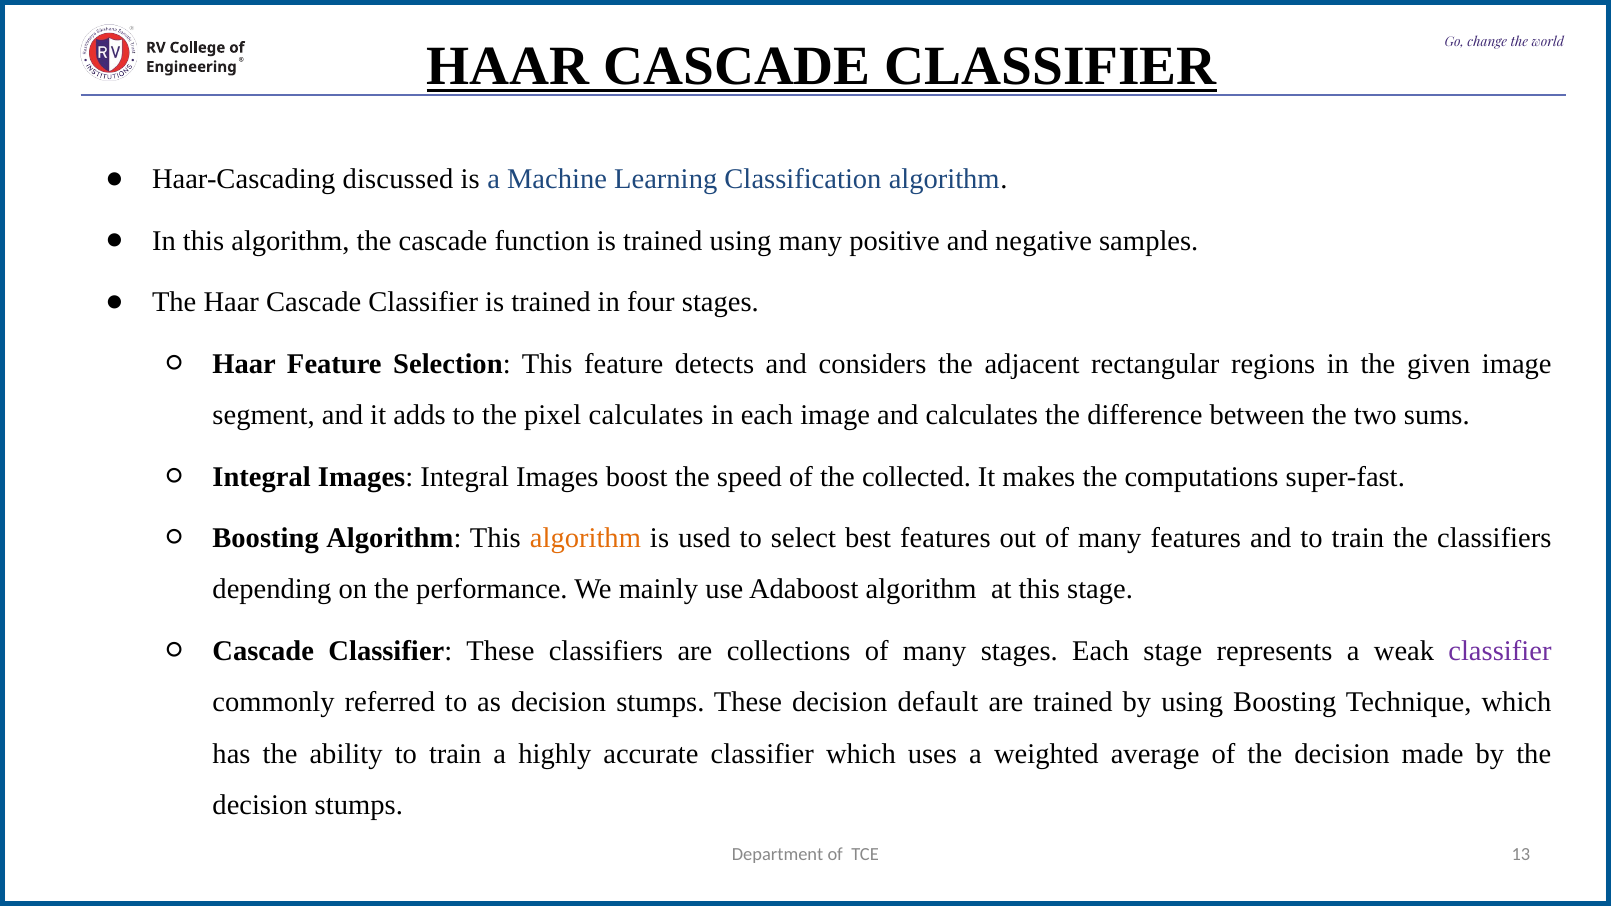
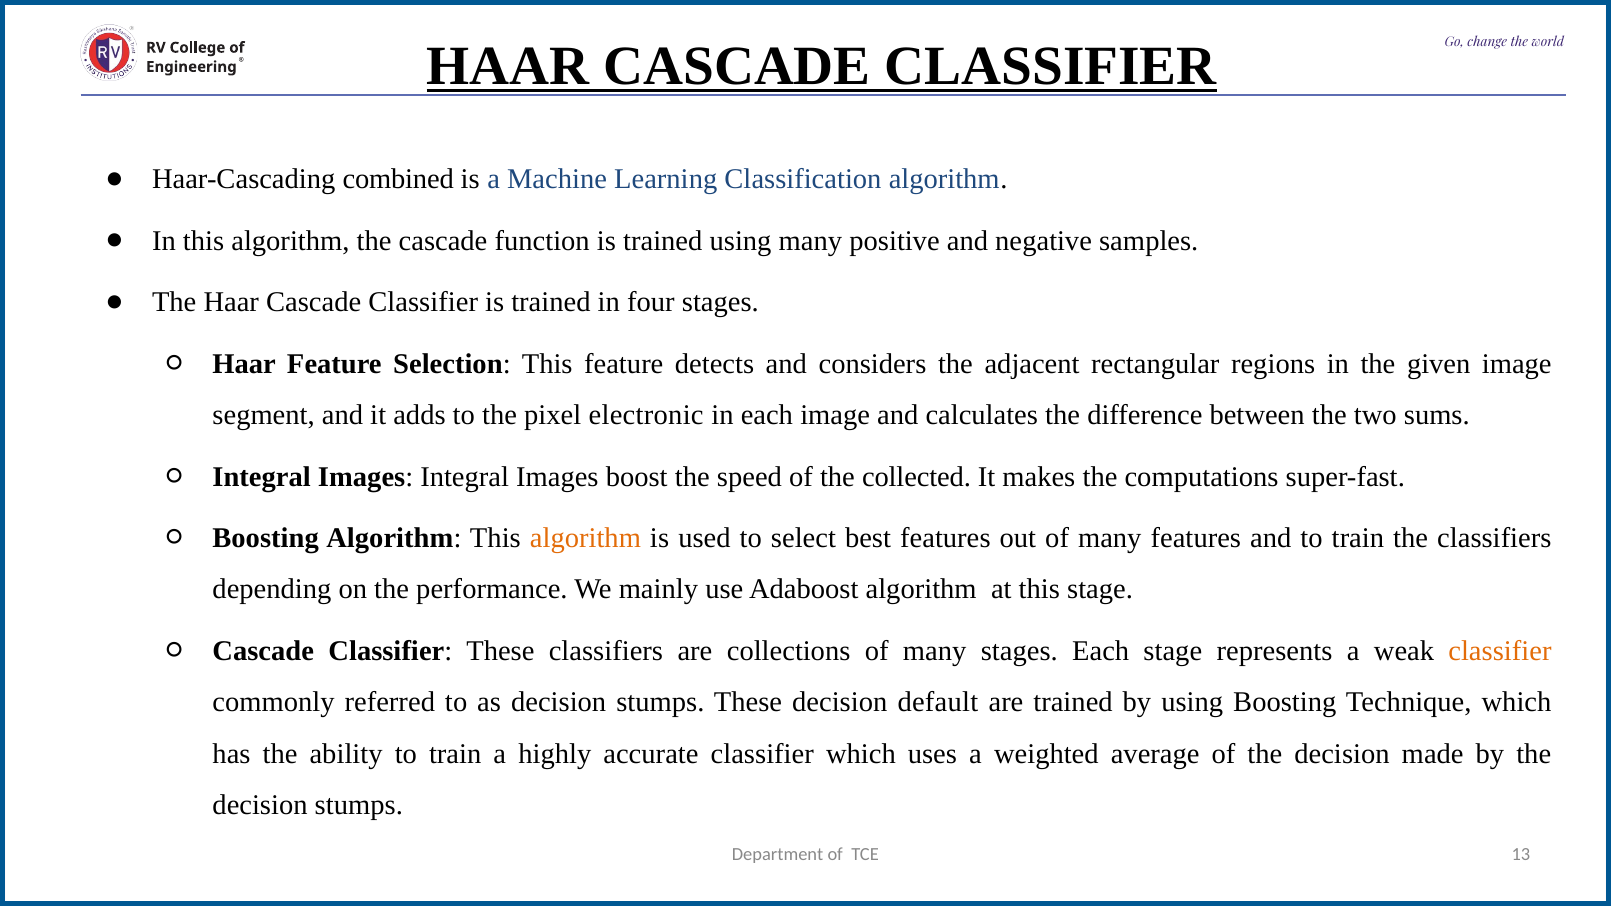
discussed: discussed -> combined
pixel calculates: calculates -> electronic
classifier at (1500, 651) colour: purple -> orange
